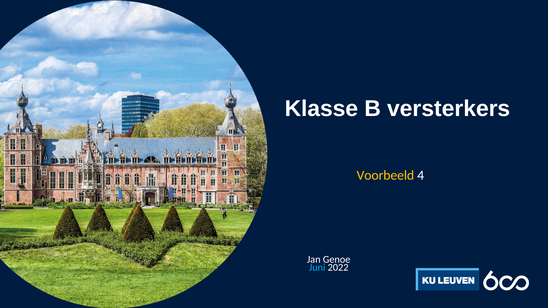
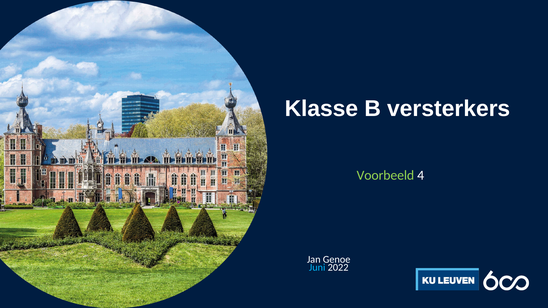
Voorbeeld colour: yellow -> light green
